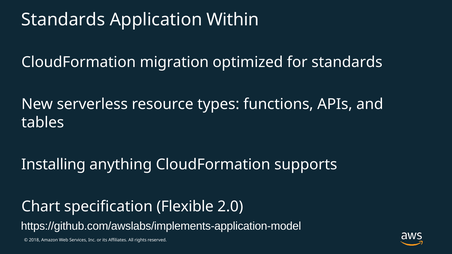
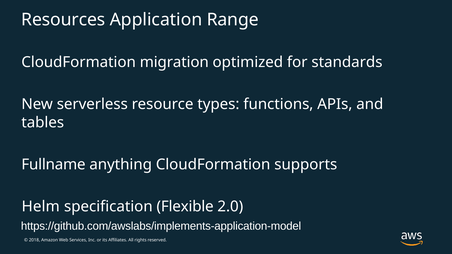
Standards at (63, 20): Standards -> Resources
Within: Within -> Range
Installing: Installing -> Fullname
Chart: Chart -> Helm
